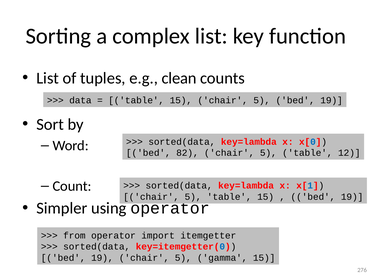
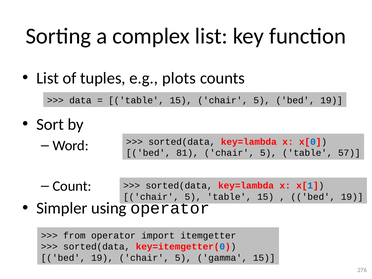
clean: clean -> plots
82: 82 -> 81
12: 12 -> 57
